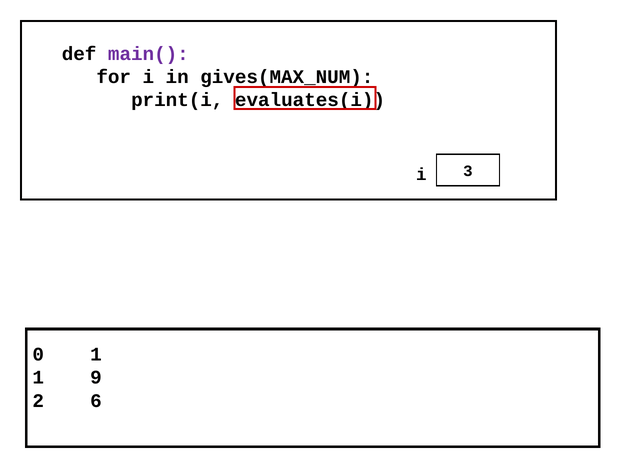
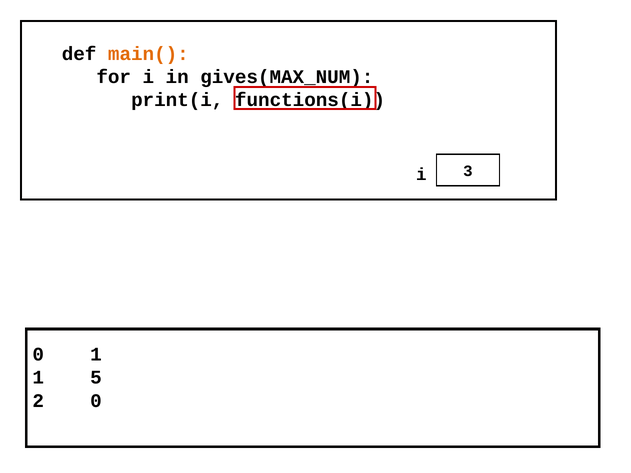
main( colour: purple -> orange
evaluates(i: evaluates(i -> functions(i
9: 9 -> 5
2 6: 6 -> 0
